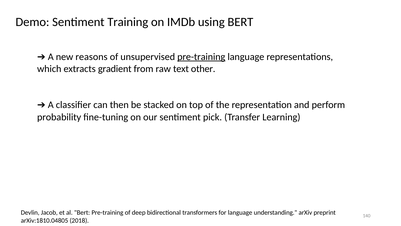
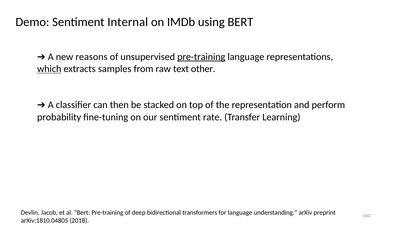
Training: Training -> Internal
which underline: none -> present
gradient: gradient -> samples
pick: pick -> rate
